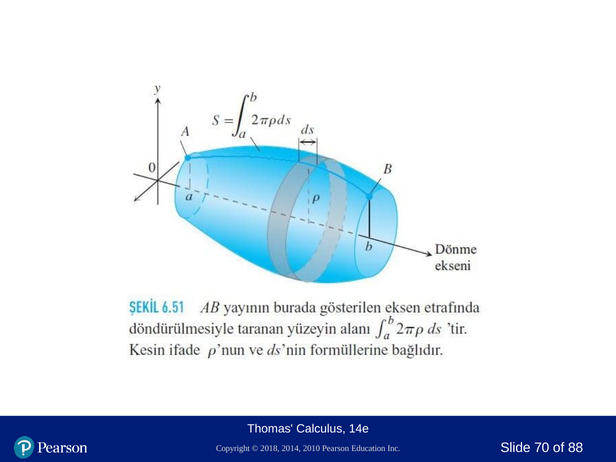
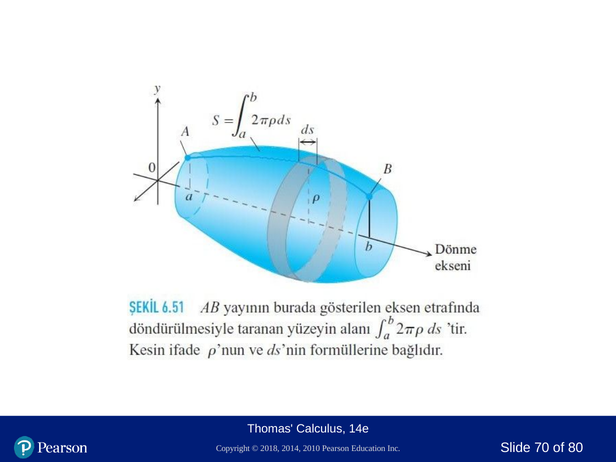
88: 88 -> 80
